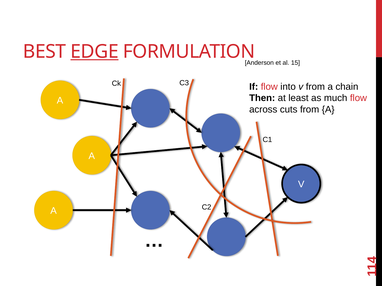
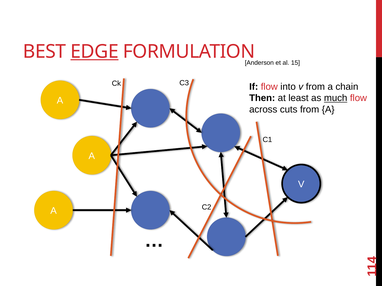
much underline: none -> present
